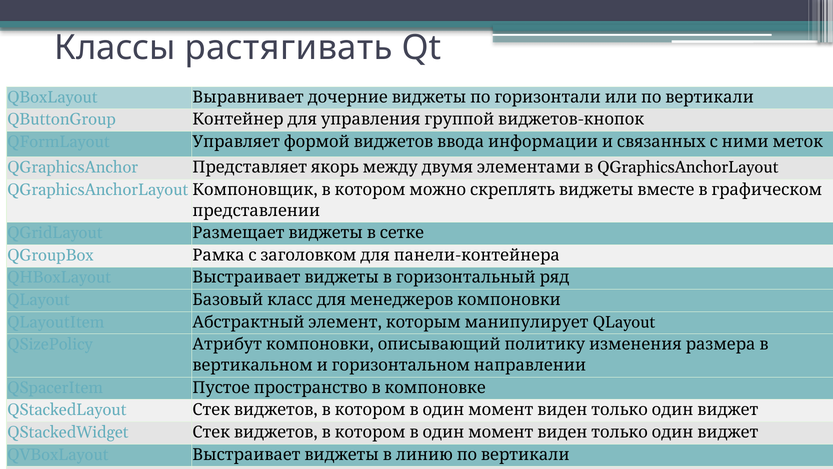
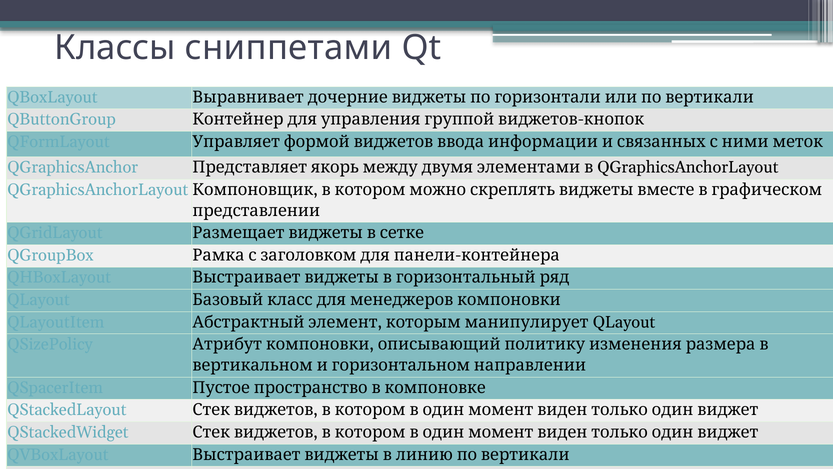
растягивать: растягивать -> сниппетами
